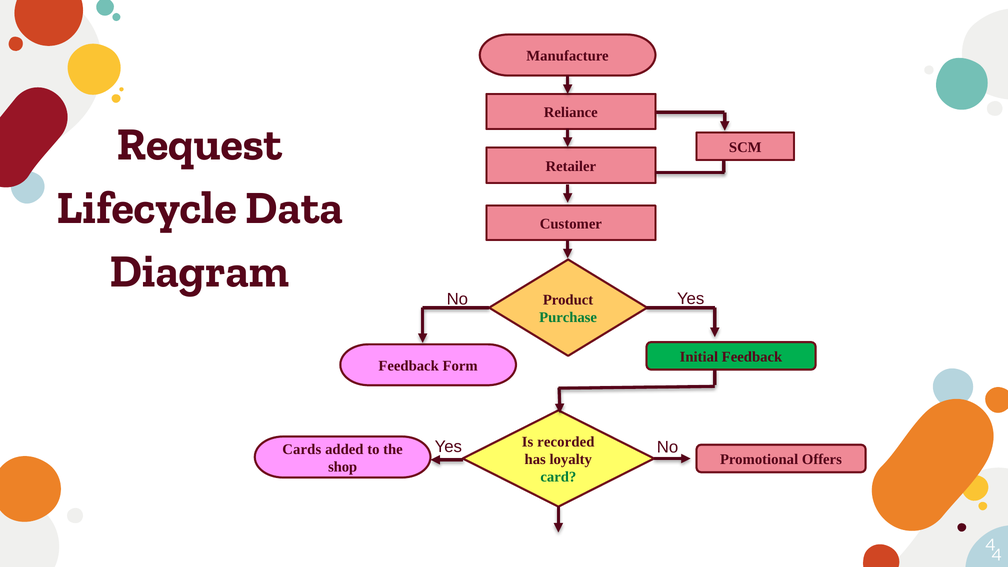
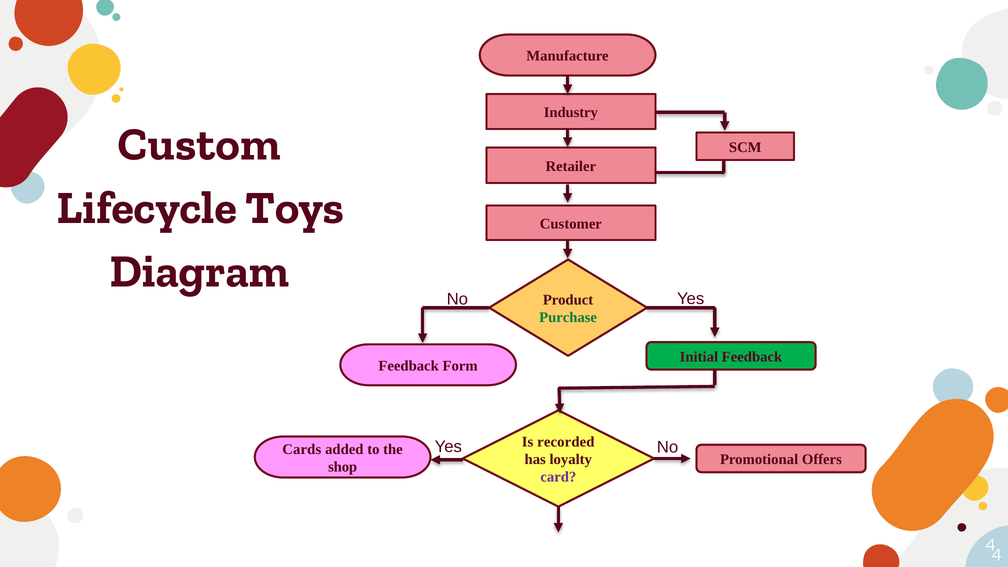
Reliance: Reliance -> Industry
Request: Request -> Custom
Data: Data -> Toys
card colour: green -> purple
